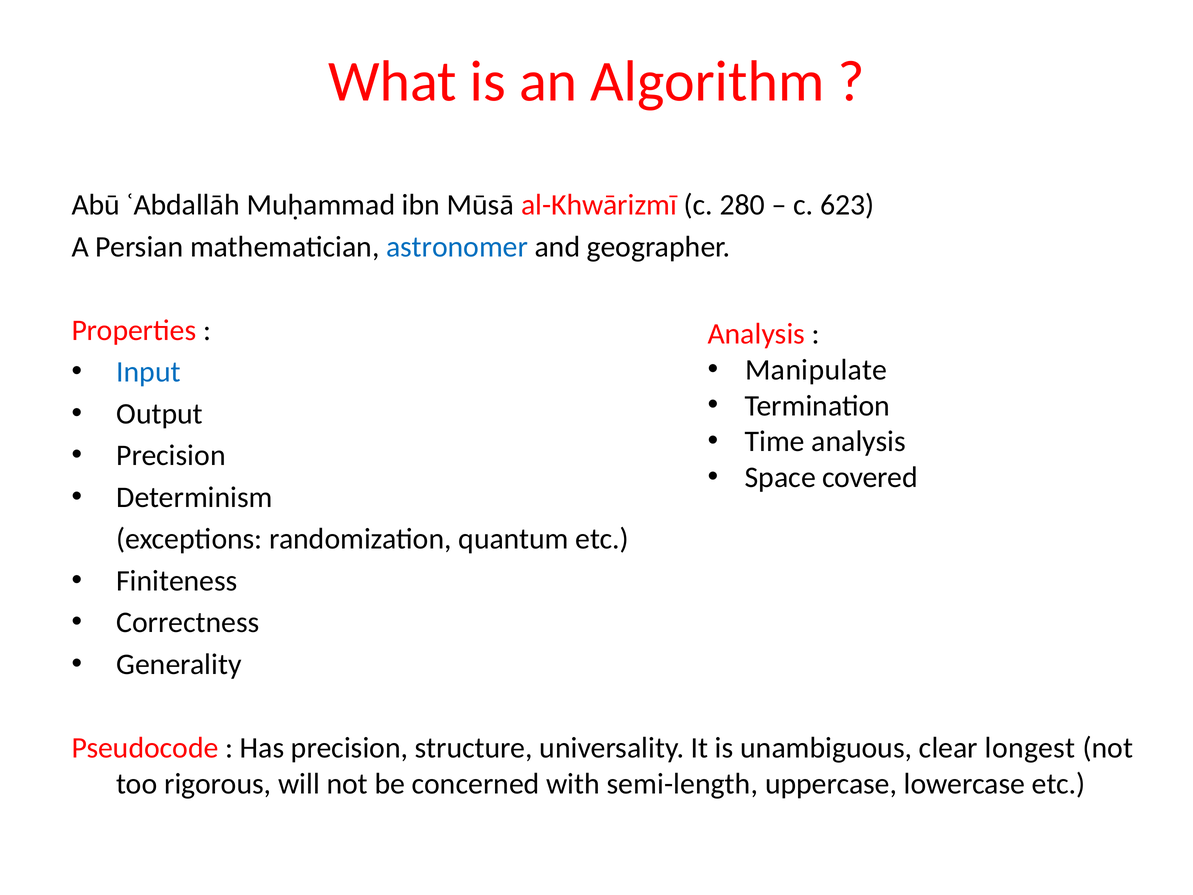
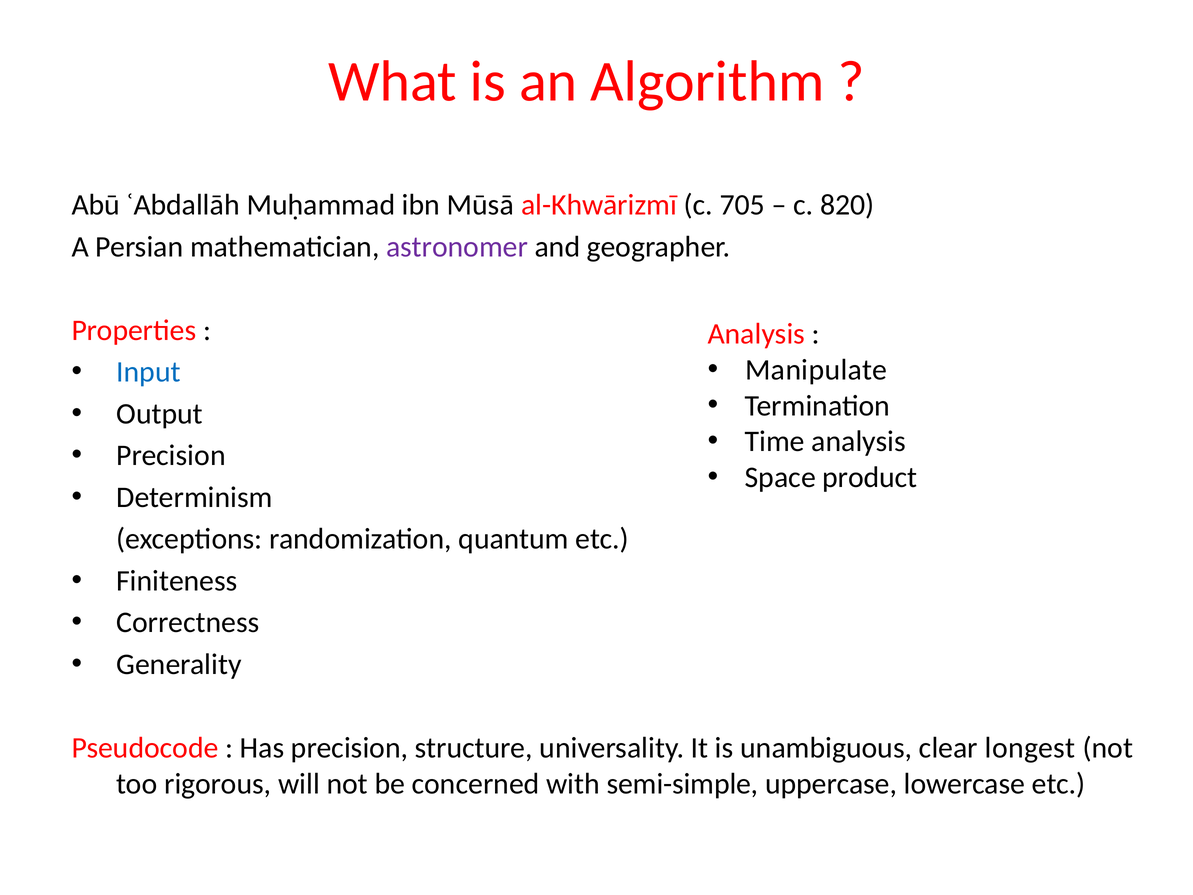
280: 280 -> 705
623: 623 -> 820
astronomer colour: blue -> purple
covered: covered -> product
semi-length: semi-length -> semi-simple
